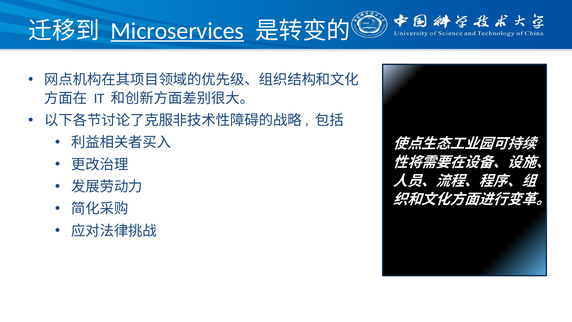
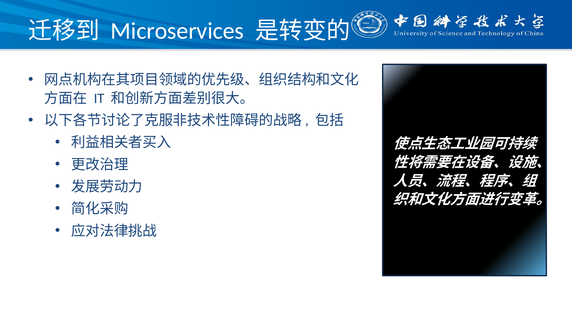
Microservices underline: present -> none
